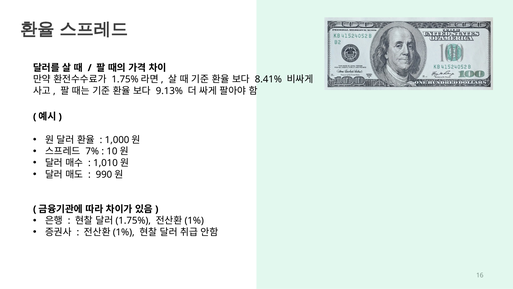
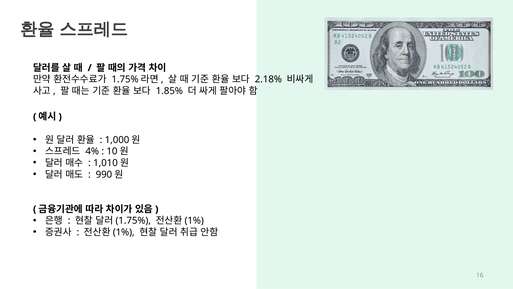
8.41%: 8.41% -> 2.18%
9.13%: 9.13% -> 1.85%
7%: 7% -> 4%
